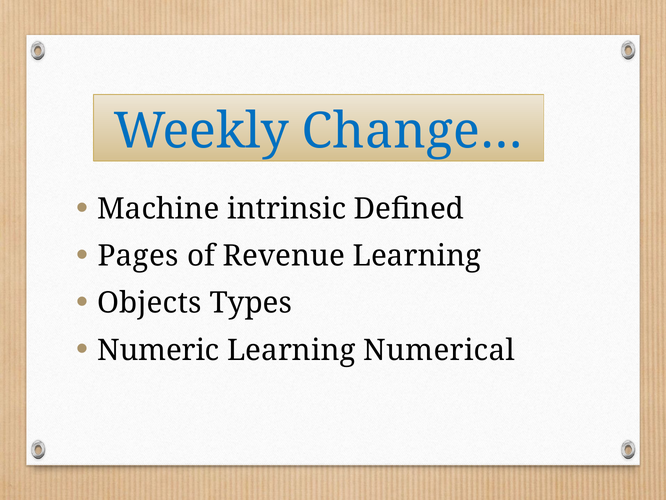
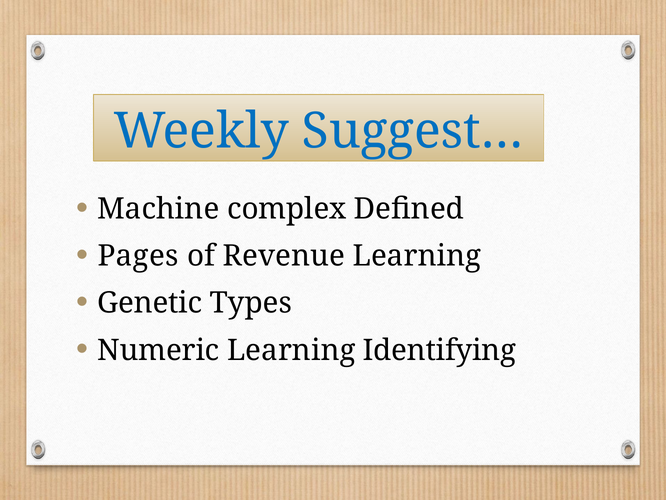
Change…: Change… -> Suggest…
intrinsic: intrinsic -> complex
Objects: Objects -> Genetic
Numerical: Numerical -> Identifying
